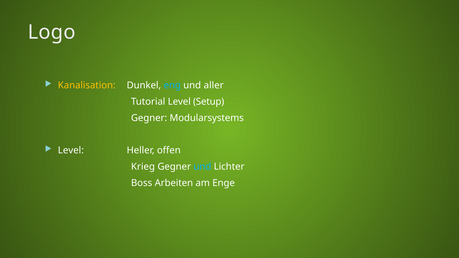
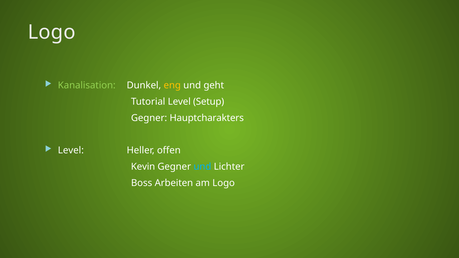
Kanalisation colour: yellow -> light green
eng colour: light blue -> yellow
aller: aller -> geht
Modularsystems: Modularsystems -> Hauptcharakters
Krieg: Krieg -> Kevin
am Enge: Enge -> Logo
